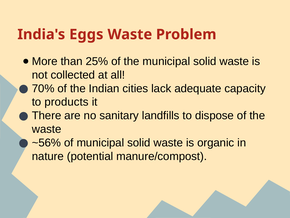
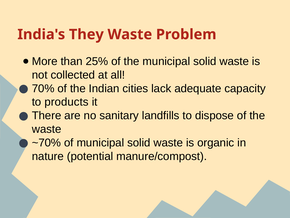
Eggs: Eggs -> They
~56%: ~56% -> ~70%
